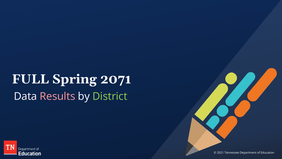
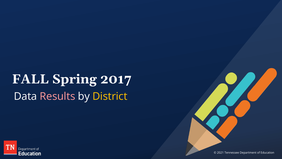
FULL: FULL -> FALL
2071: 2071 -> 2017
District colour: light green -> yellow
